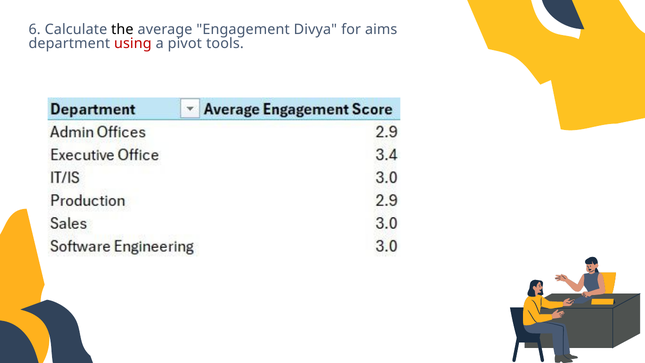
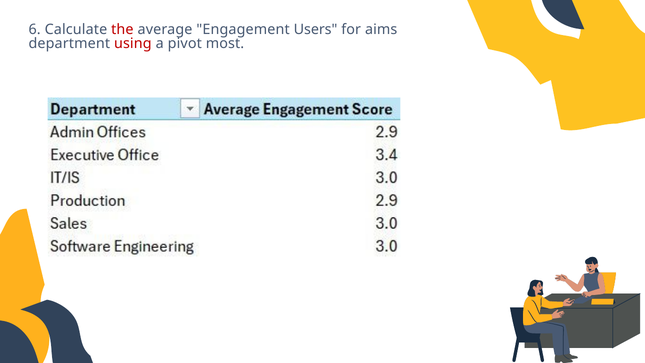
the colour: black -> red
Divya: Divya -> Users
tools: tools -> most
